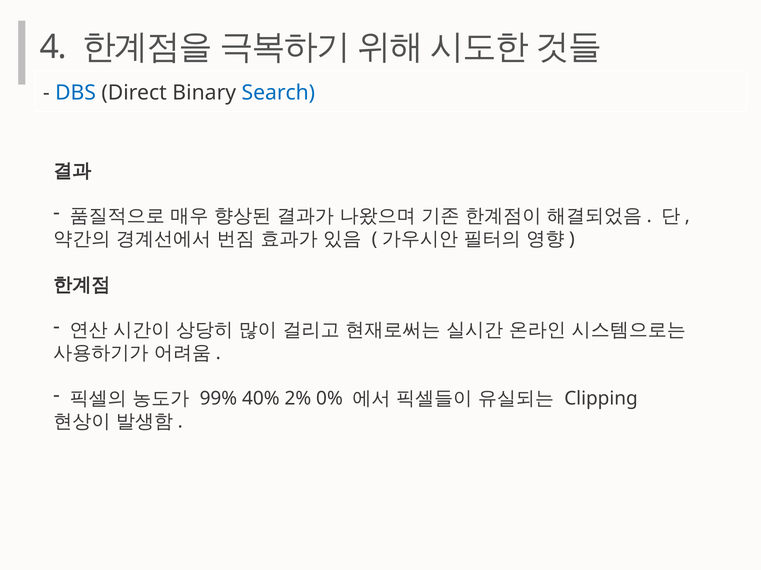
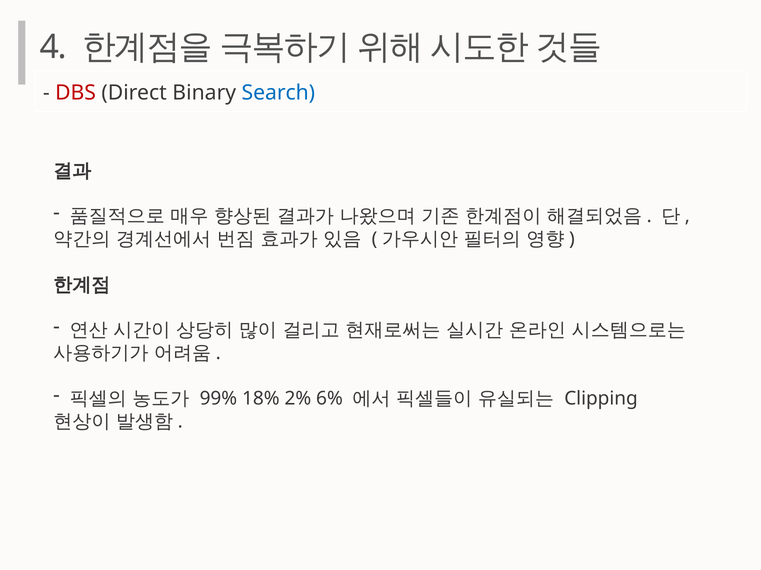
DBS colour: blue -> red
40%: 40% -> 18%
0%: 0% -> 6%
